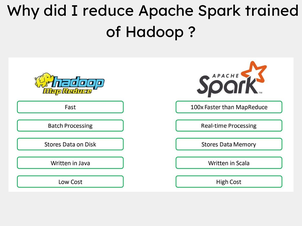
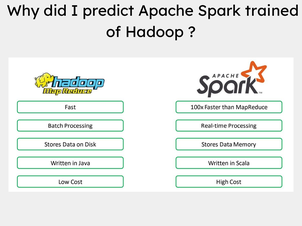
reduce: reduce -> predict
